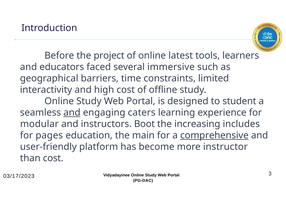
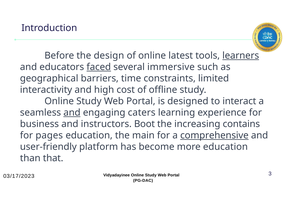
project: project -> design
learners underline: none -> present
faced underline: none -> present
student: student -> interact
modular: modular -> business
includes: includes -> contains
more instructor: instructor -> education
than cost: cost -> that
